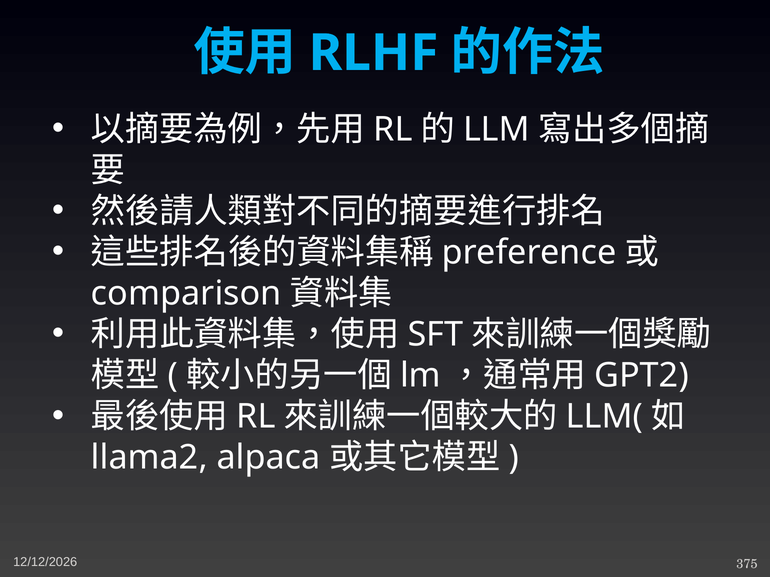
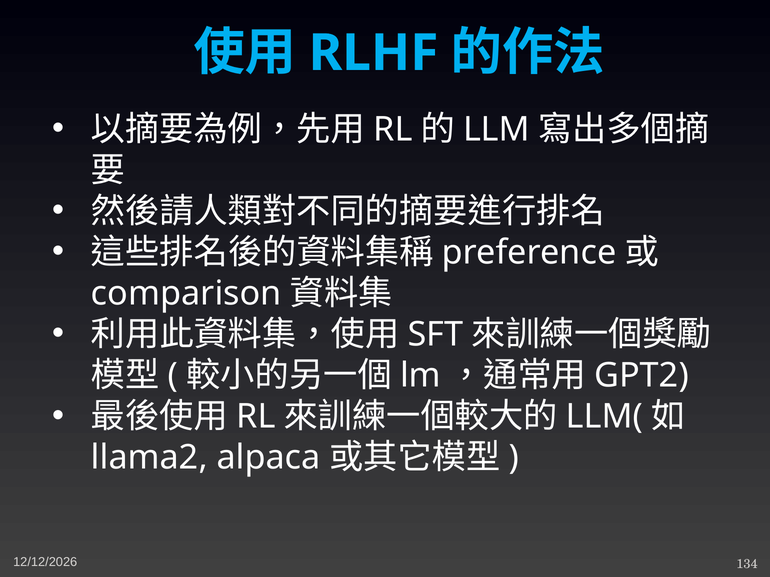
375: 375 -> 134
